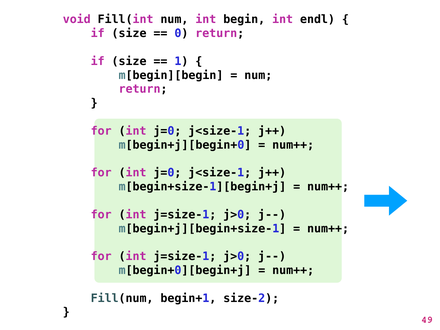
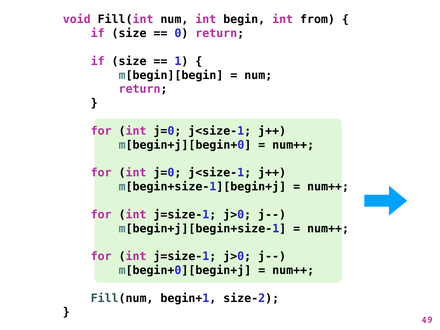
endl: endl -> from
